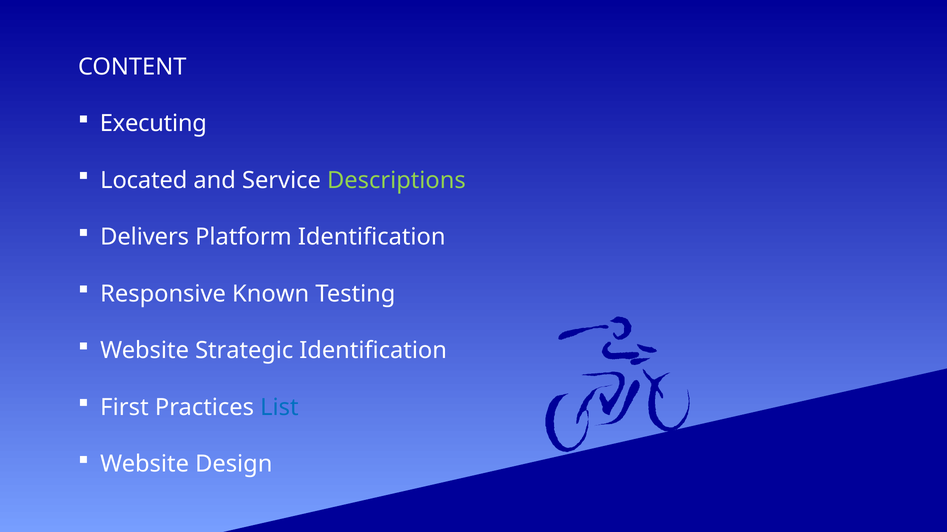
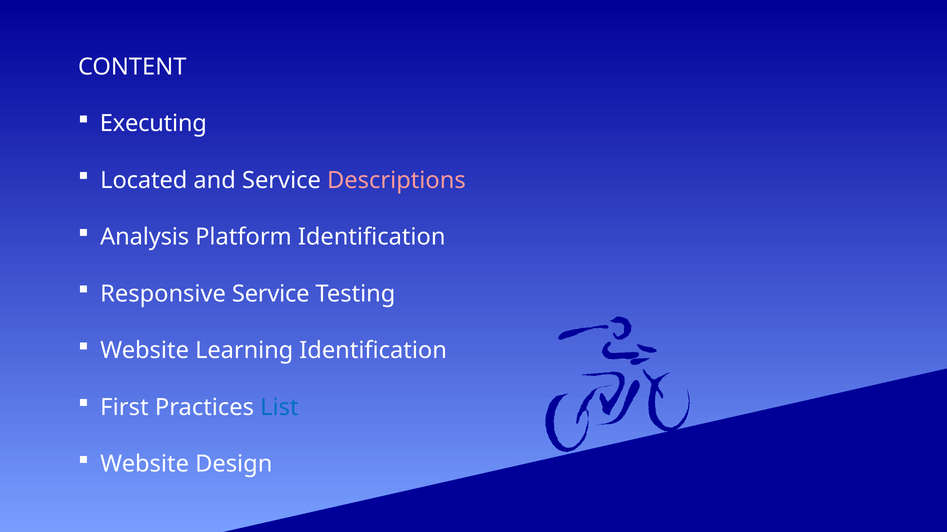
Descriptions colour: light green -> pink
Delivers: Delivers -> Analysis
Responsive Known: Known -> Service
Strategic: Strategic -> Learning
